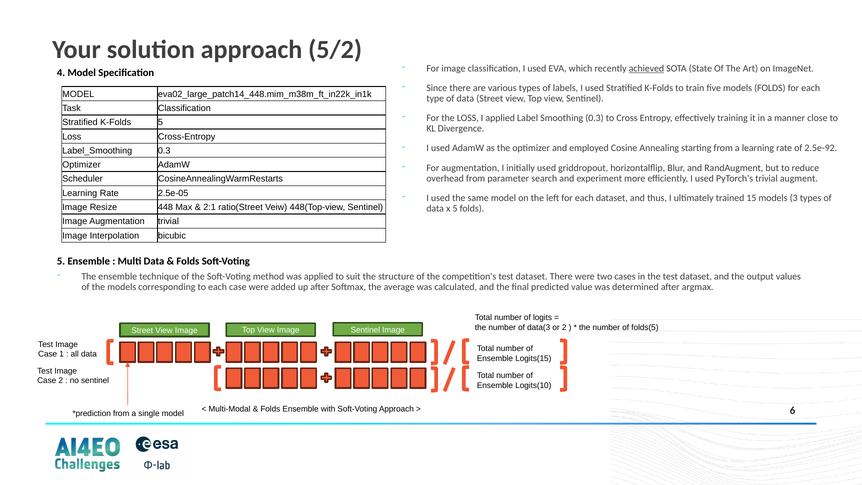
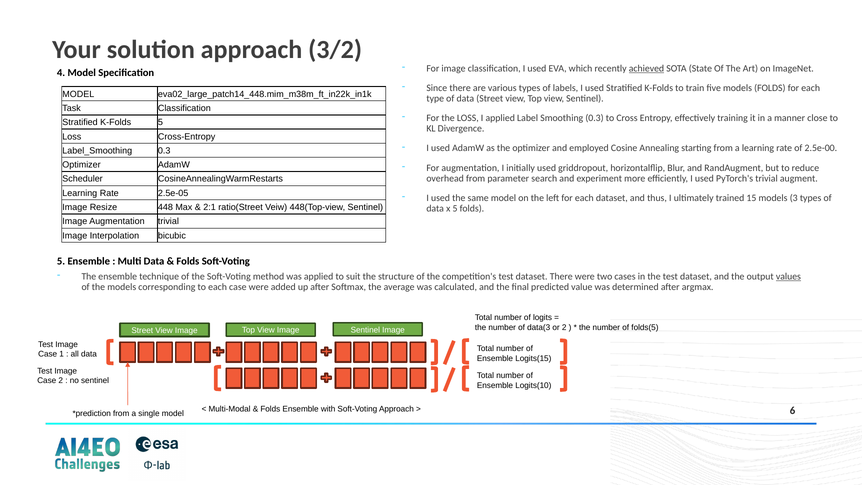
5/2: 5/2 -> 3/2
2.5e-92: 2.5e-92 -> 2.5e-00
values underline: none -> present
